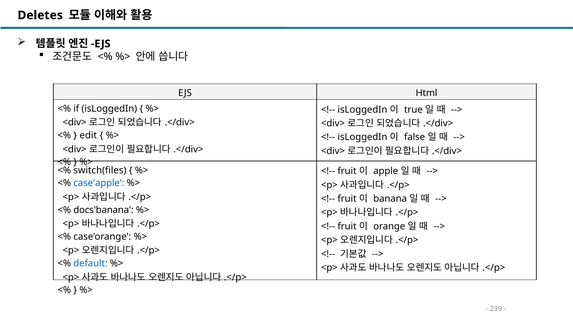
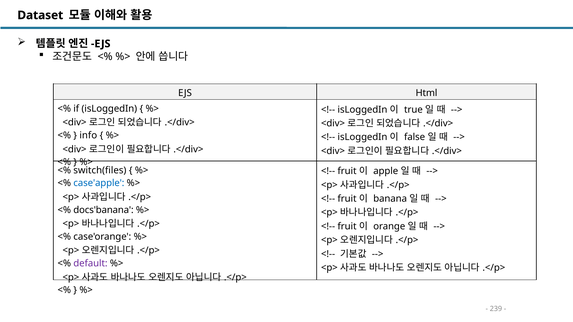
Deletes: Deletes -> Dataset
edit: edit -> info
default colour: blue -> purple
